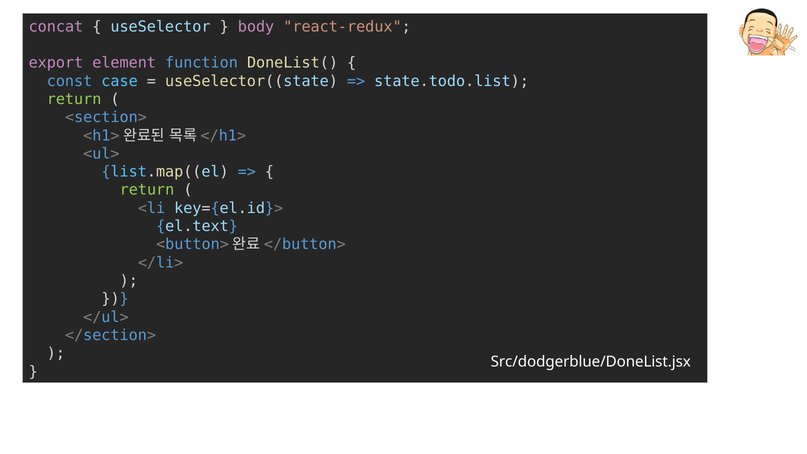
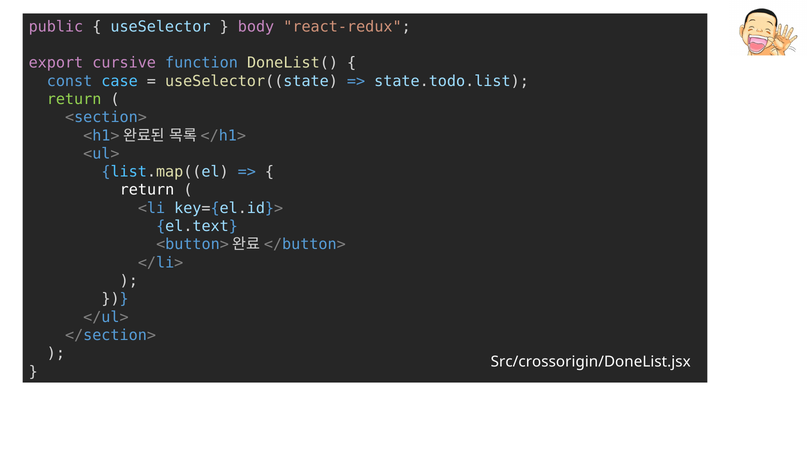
concat: concat -> public
element: element -> cursive
return at (147, 190) colour: light green -> white
Src/dodgerblue/DoneList.jsx: Src/dodgerblue/DoneList.jsx -> Src/crossorigin/DoneList.jsx
